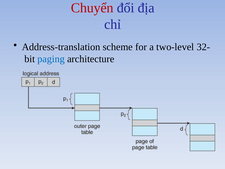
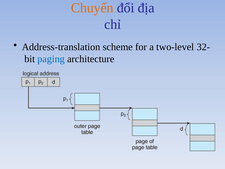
Chuyển colour: red -> orange
